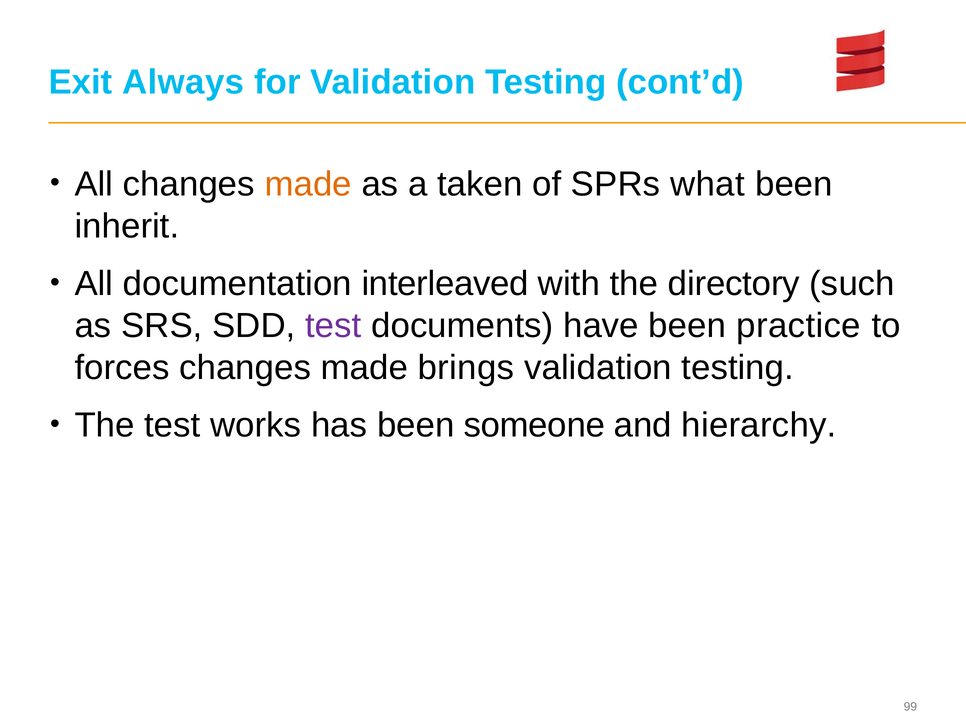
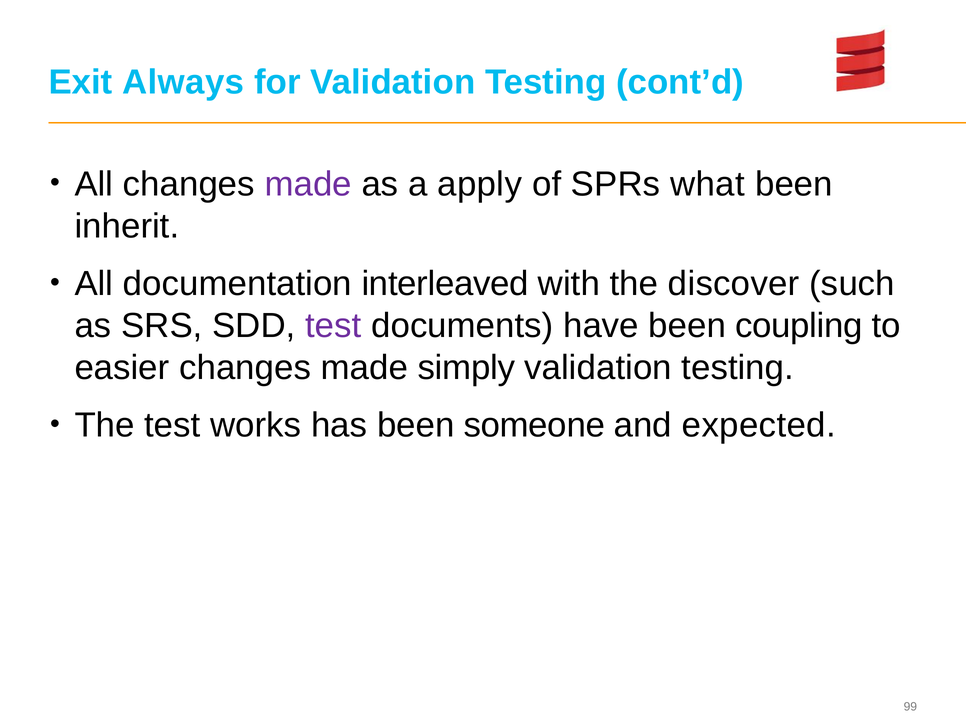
made at (308, 184) colour: orange -> purple
taken: taken -> apply
directory: directory -> discover
practice: practice -> coupling
forces: forces -> easier
brings: brings -> simply
hierarchy: hierarchy -> expected
